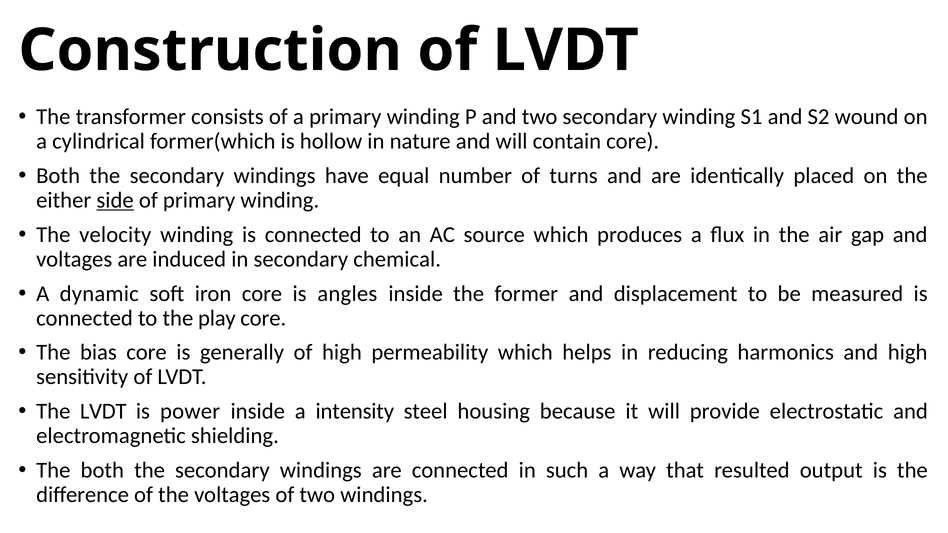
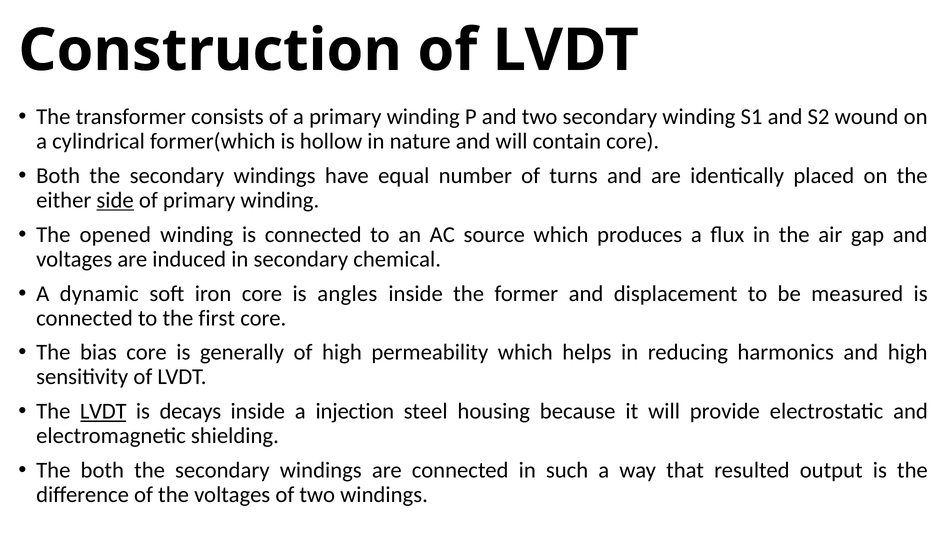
velocity: velocity -> opened
play: play -> first
LVDT at (103, 412) underline: none -> present
power: power -> decays
intensity: intensity -> injection
